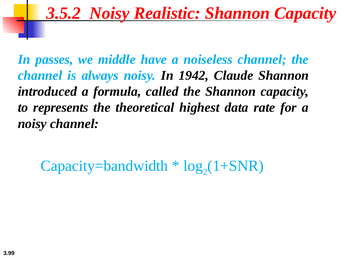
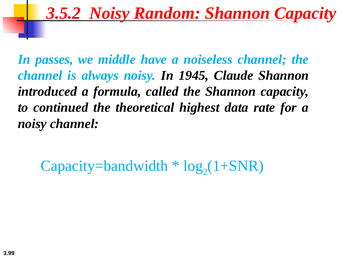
Realistic: Realistic -> Random
1942: 1942 -> 1945
represents: represents -> continued
